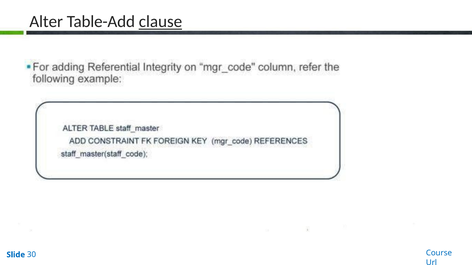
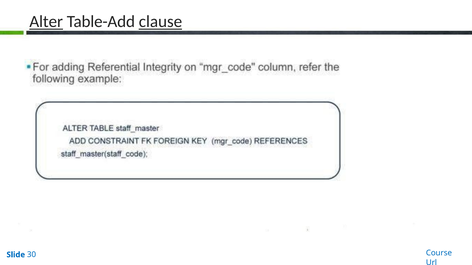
Alter underline: none -> present
